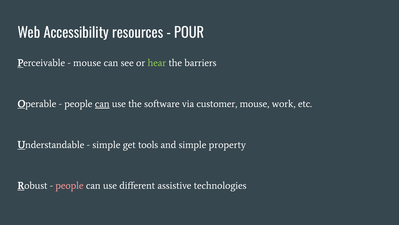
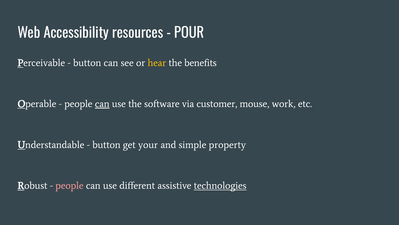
mouse at (87, 63): mouse -> button
hear colour: light green -> yellow
barriers: barriers -> benefits
simple at (106, 144): simple -> button
tools: tools -> your
technologies underline: none -> present
